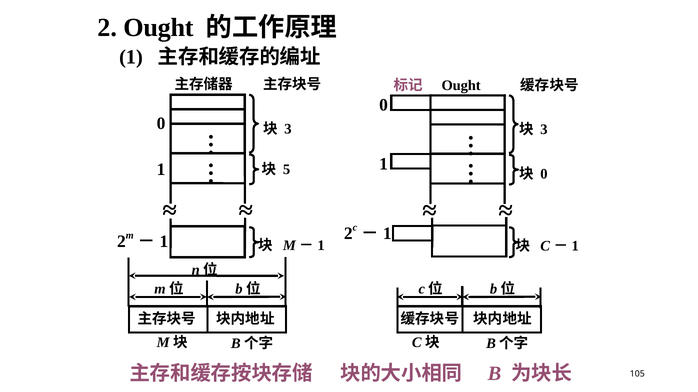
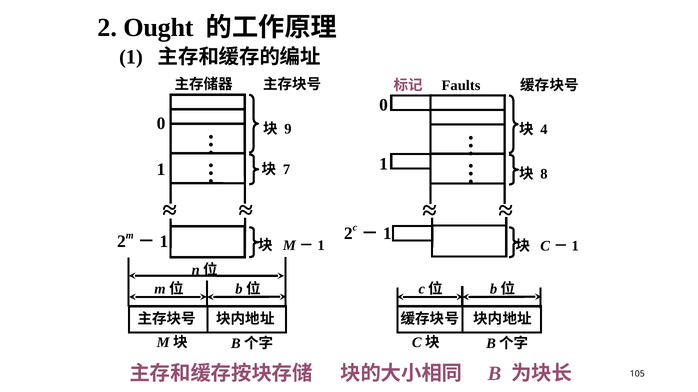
Ought at (461, 86): Ought -> Faults
3 at (288, 129): 3 -> 9
3 at (544, 130): 3 -> 4
5: 5 -> 7
0 at (544, 174): 0 -> 8
